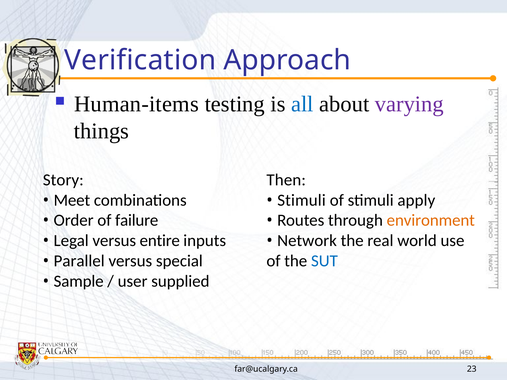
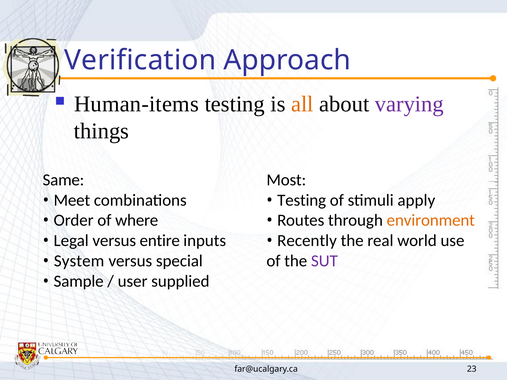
all colour: blue -> orange
Story: Story -> Same
Then: Then -> Most
Stimuli at (302, 200): Stimuli -> Testing
failure: failure -> where
Network: Network -> Recently
SUT colour: blue -> purple
Parallel: Parallel -> System
